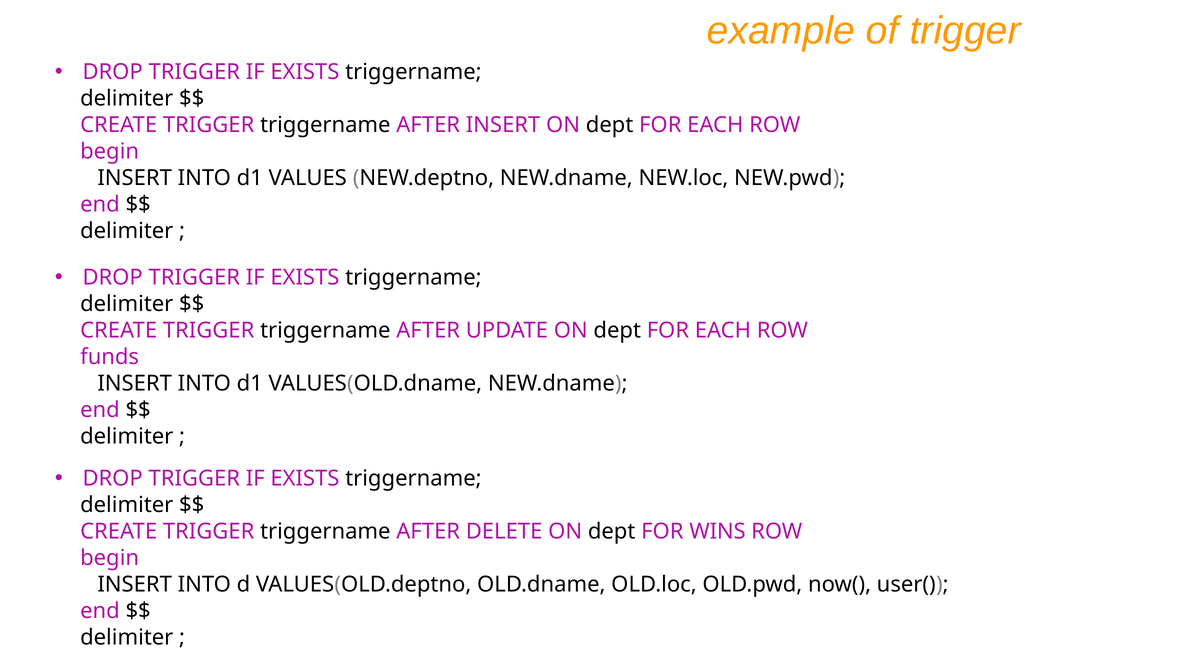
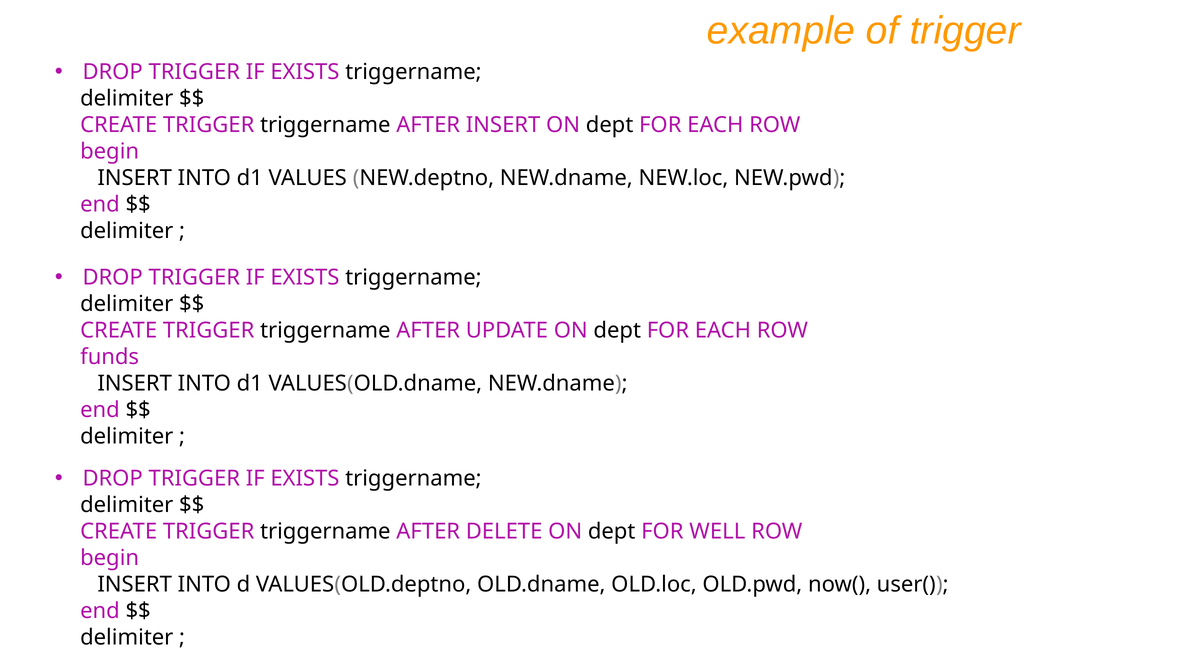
WINS: WINS -> WELL
